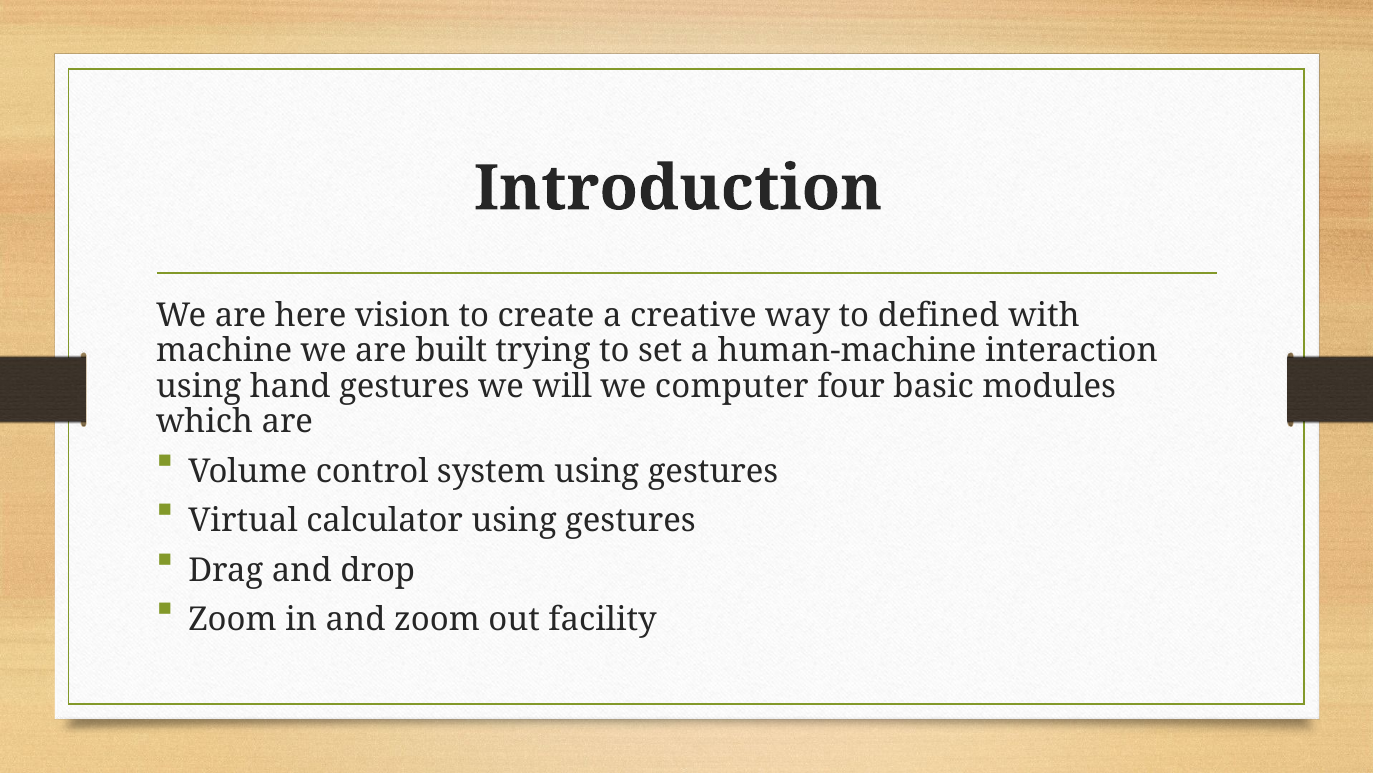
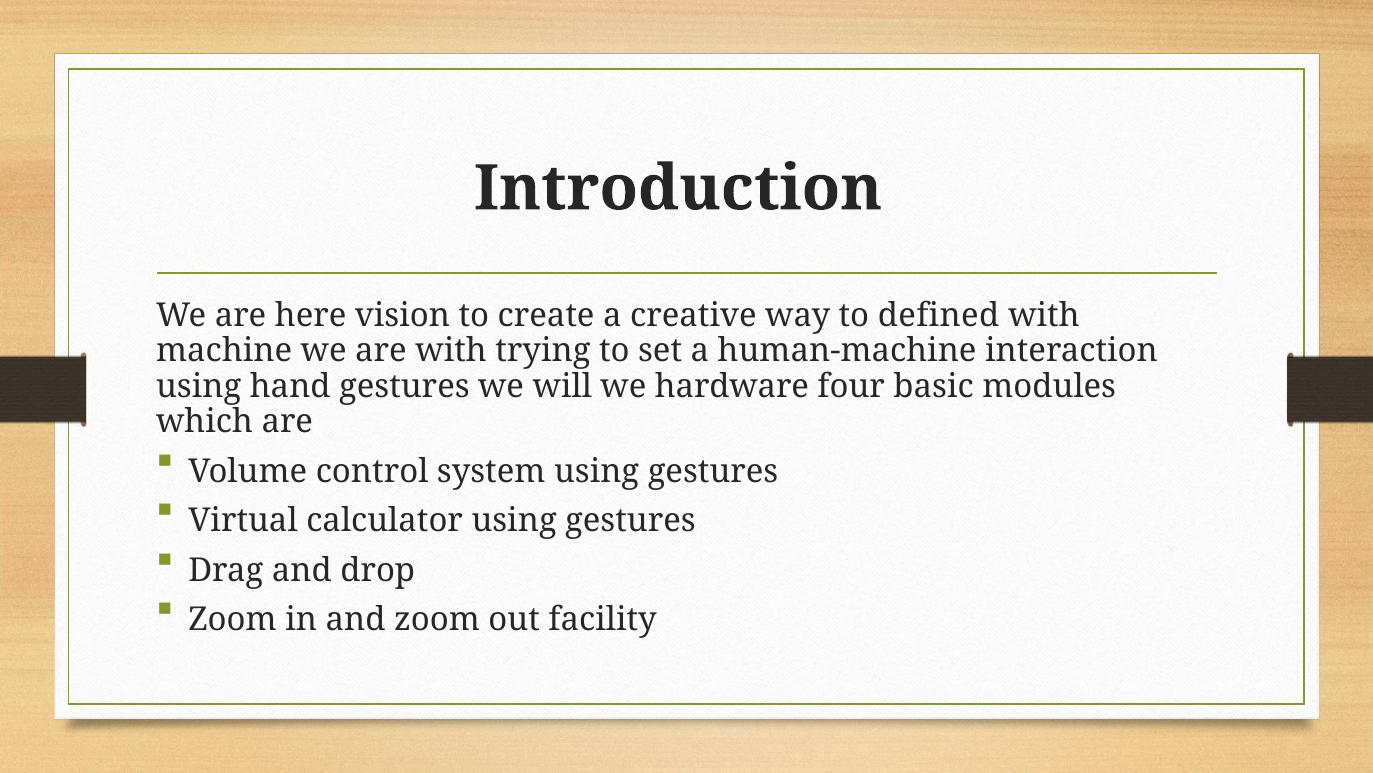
are built: built -> with
computer: computer -> hardware
